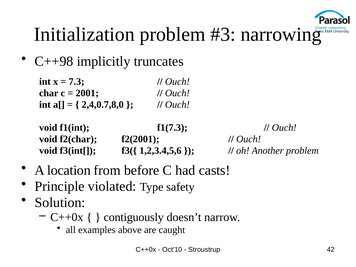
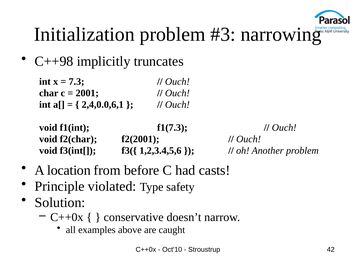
2,4,0.7,8,0: 2,4,0.7,8,0 -> 2,4,0.0,6,1
contiguously: contiguously -> conservative
